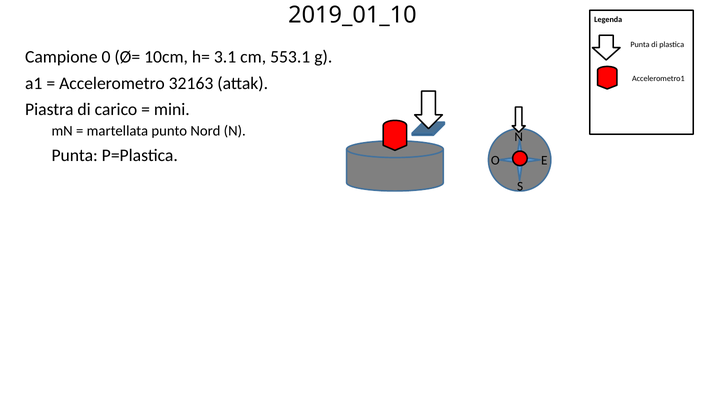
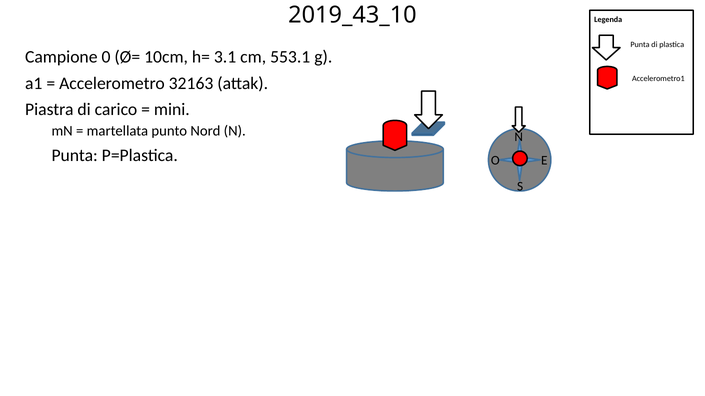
2019_01_10: 2019_01_10 -> 2019_43_10
